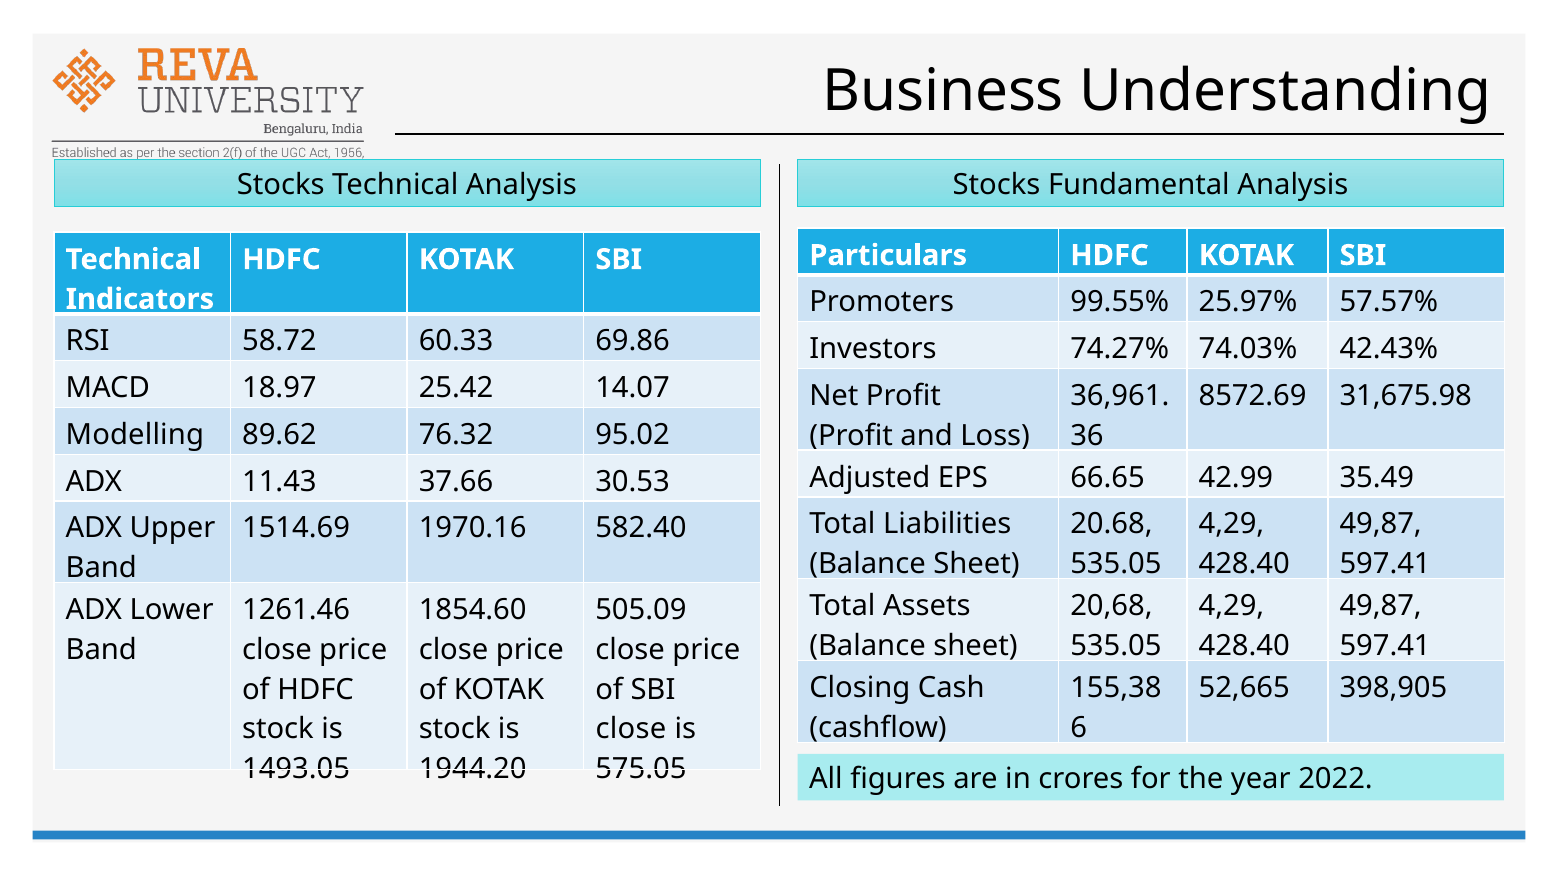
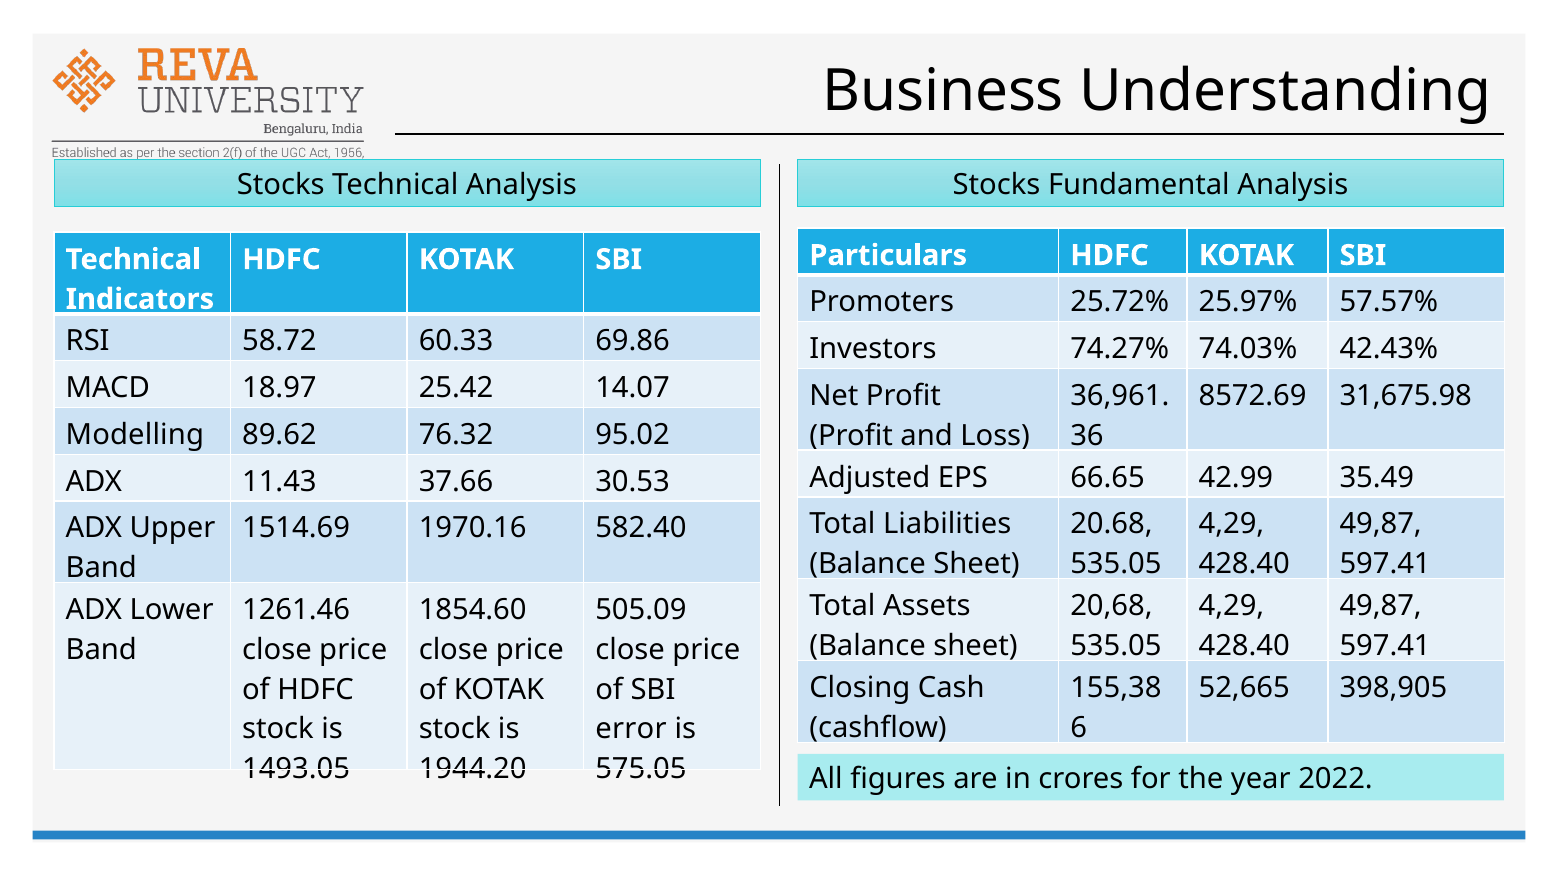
99.55%: 99.55% -> 25.72%
close at (631, 730): close -> error
